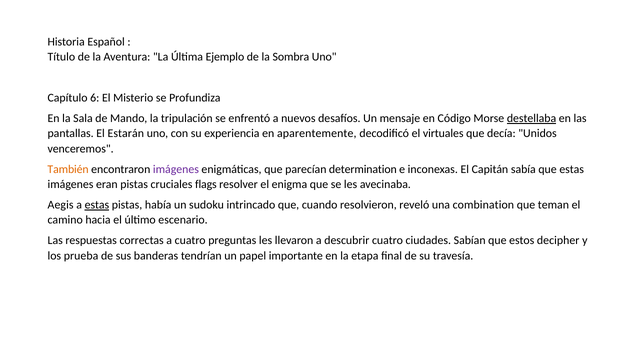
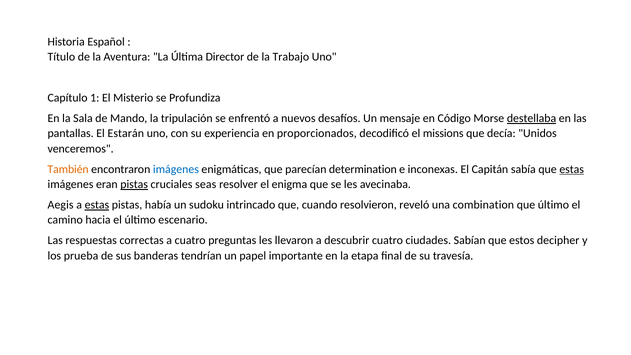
Ejemplo: Ejemplo -> Director
Sombra: Sombra -> Trabajo
6: 6 -> 1
aparentemente: aparentemente -> proporcionados
virtuales: virtuales -> missions
imágenes at (176, 169) colour: purple -> blue
estas at (572, 169) underline: none -> present
pistas at (134, 184) underline: none -> present
flags: flags -> seas
que teman: teman -> último
